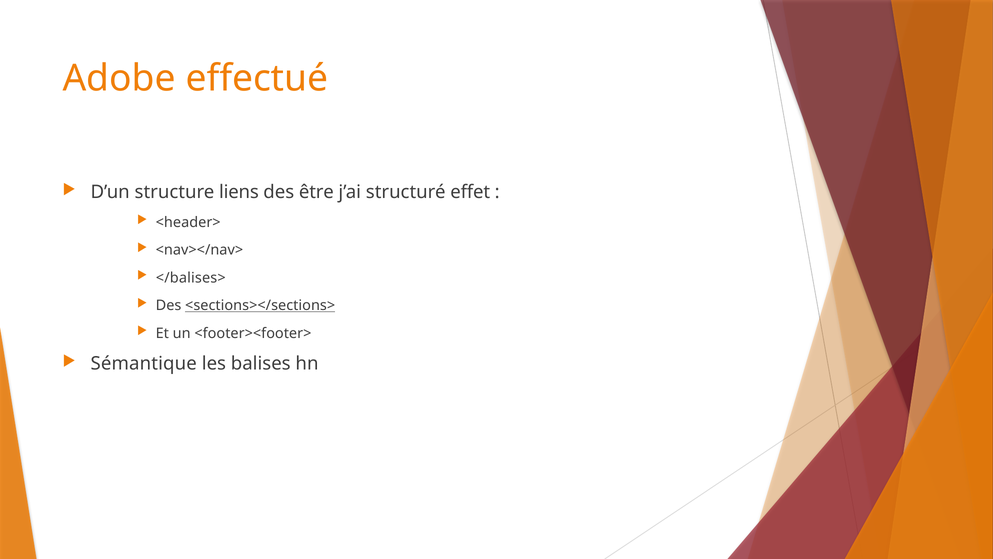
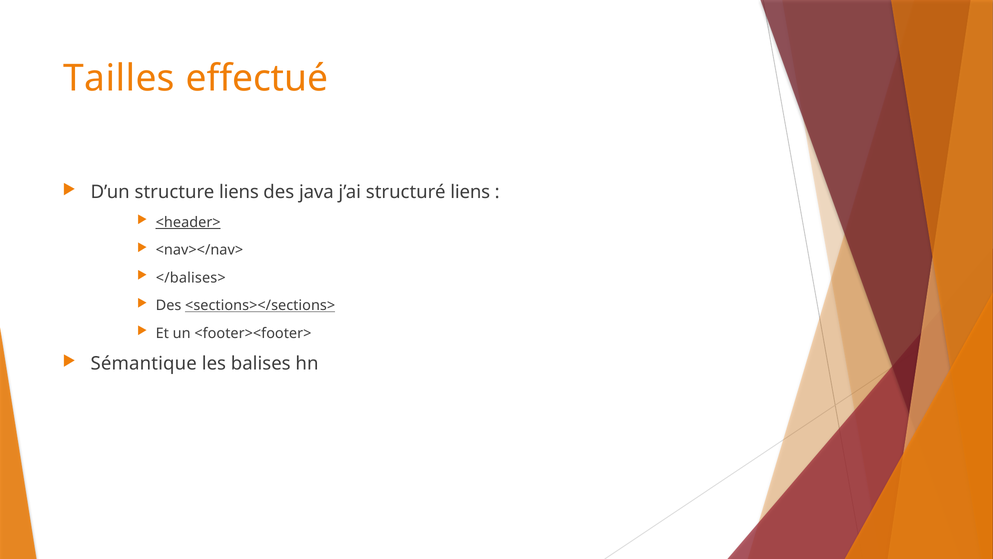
Adobe: Adobe -> Tailles
être: être -> java
structuré effet: effet -> liens
<header> underline: none -> present
